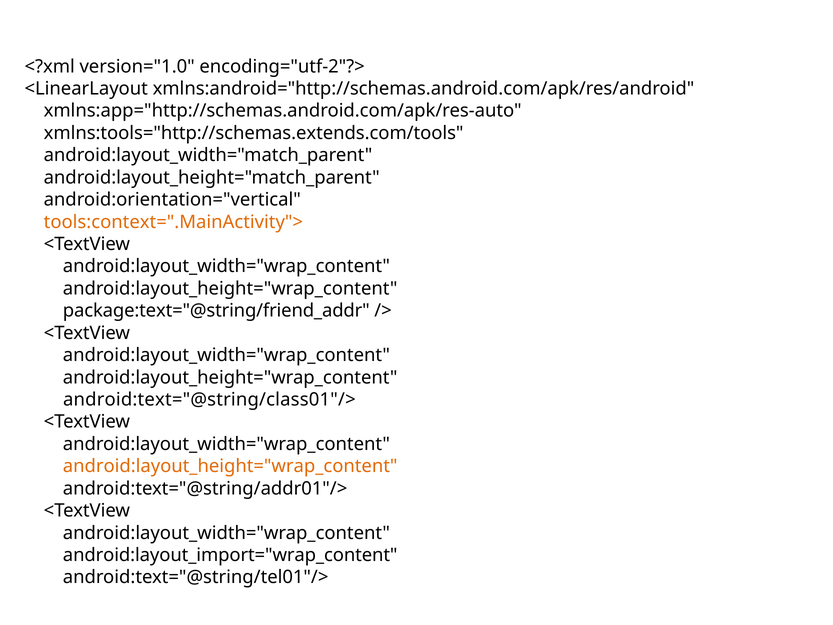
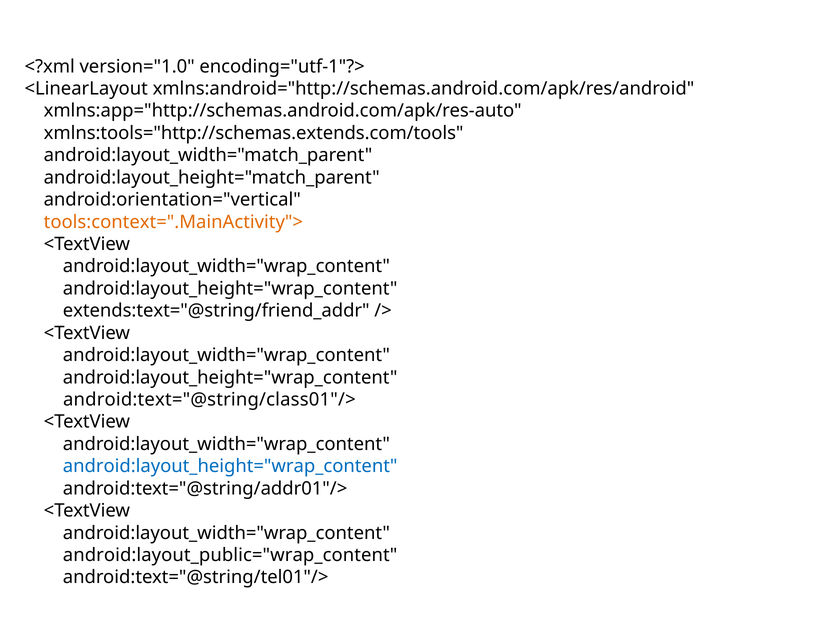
encoding="utf-2"?>: encoding="utf-2"?> -> encoding="utf-1"?>
package:text="@string/friend_addr: package:text="@string/friend_addr -> extends:text="@string/friend_addr
android:layout_height="wrap_content at (230, 466) colour: orange -> blue
android:layout_import="wrap_content: android:layout_import="wrap_content -> android:layout_public="wrap_content
